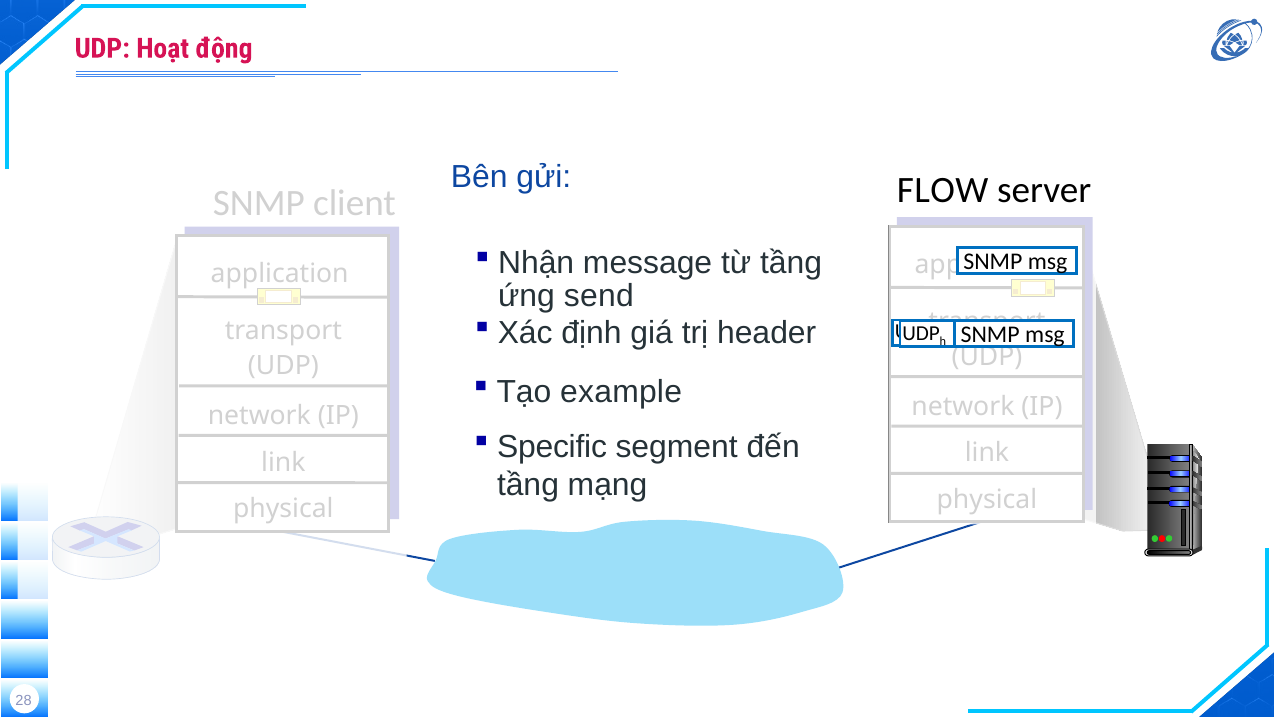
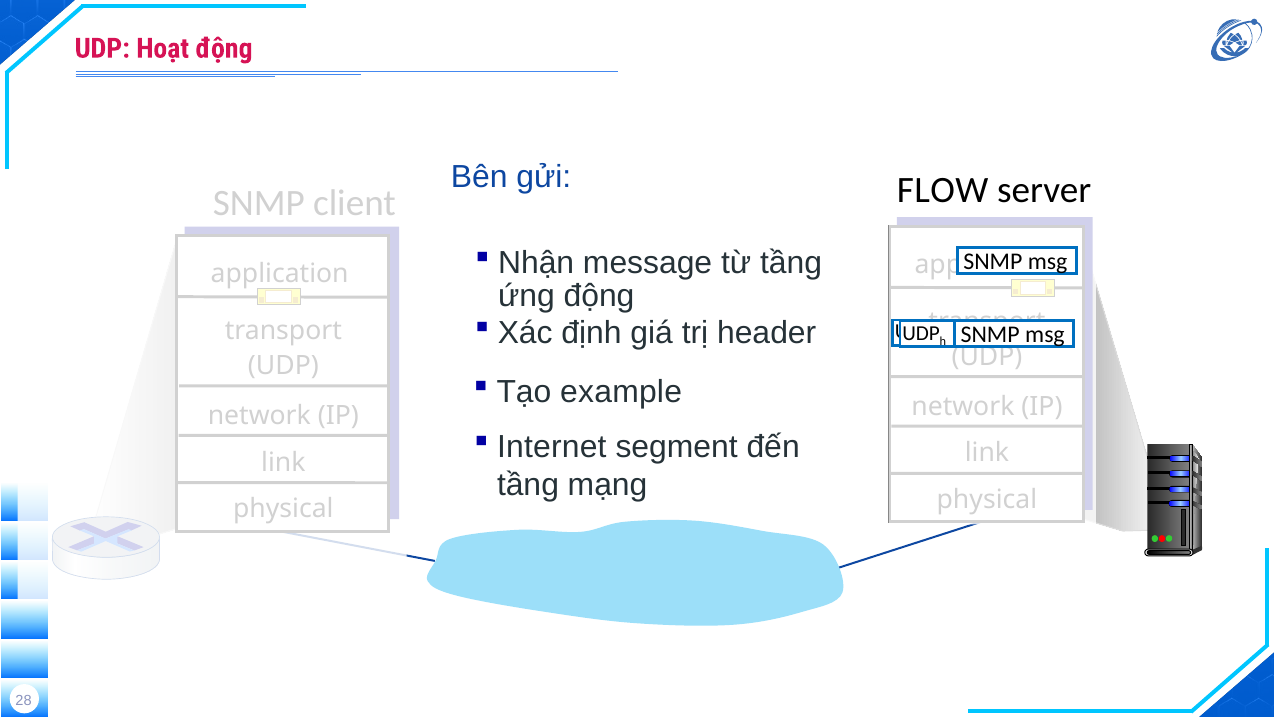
ứng send: send -> động
Specific: Specific -> Internet
